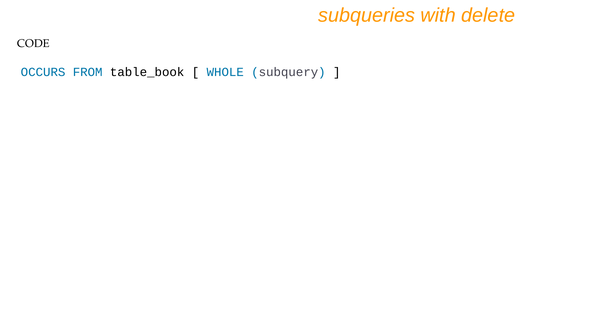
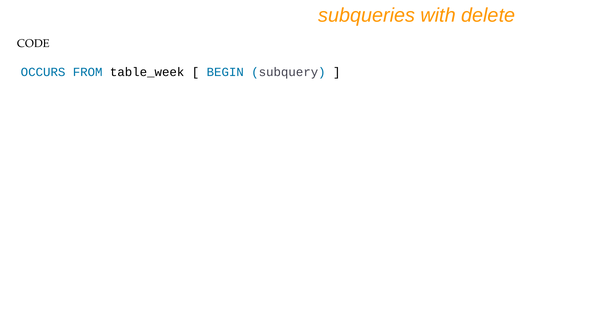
table_book: table_book -> table_week
WHOLE: WHOLE -> BEGIN
